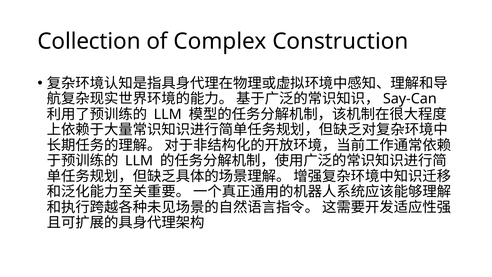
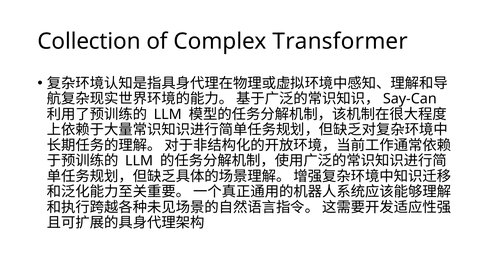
Construction: Construction -> Transformer
